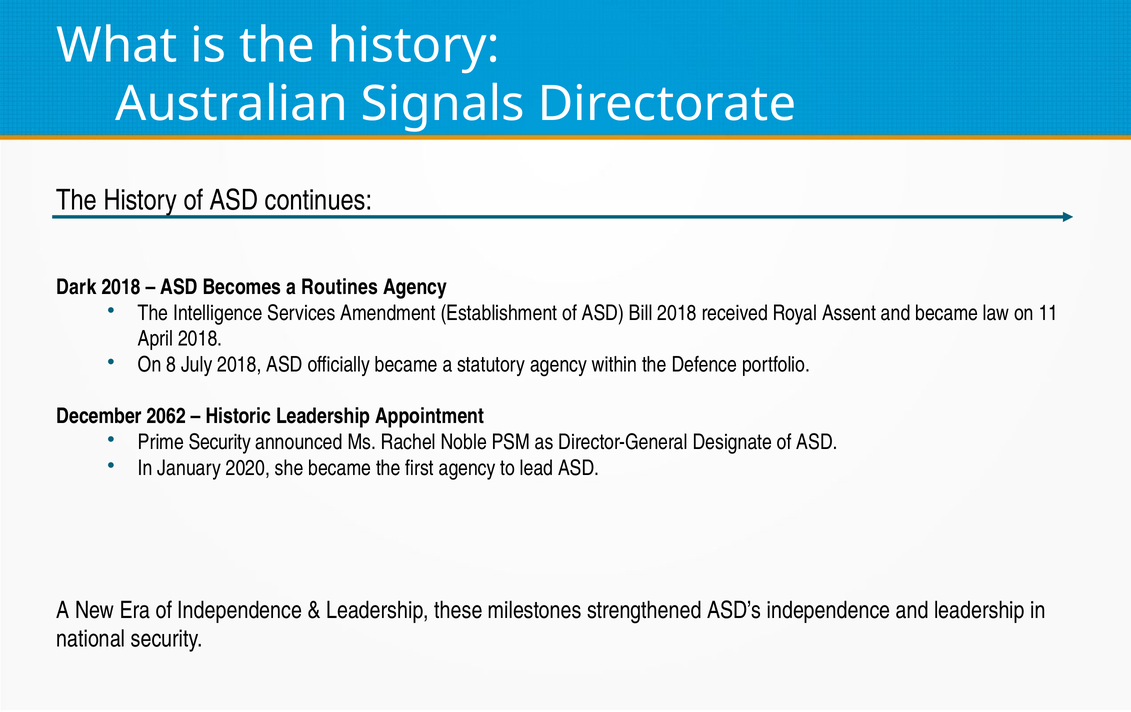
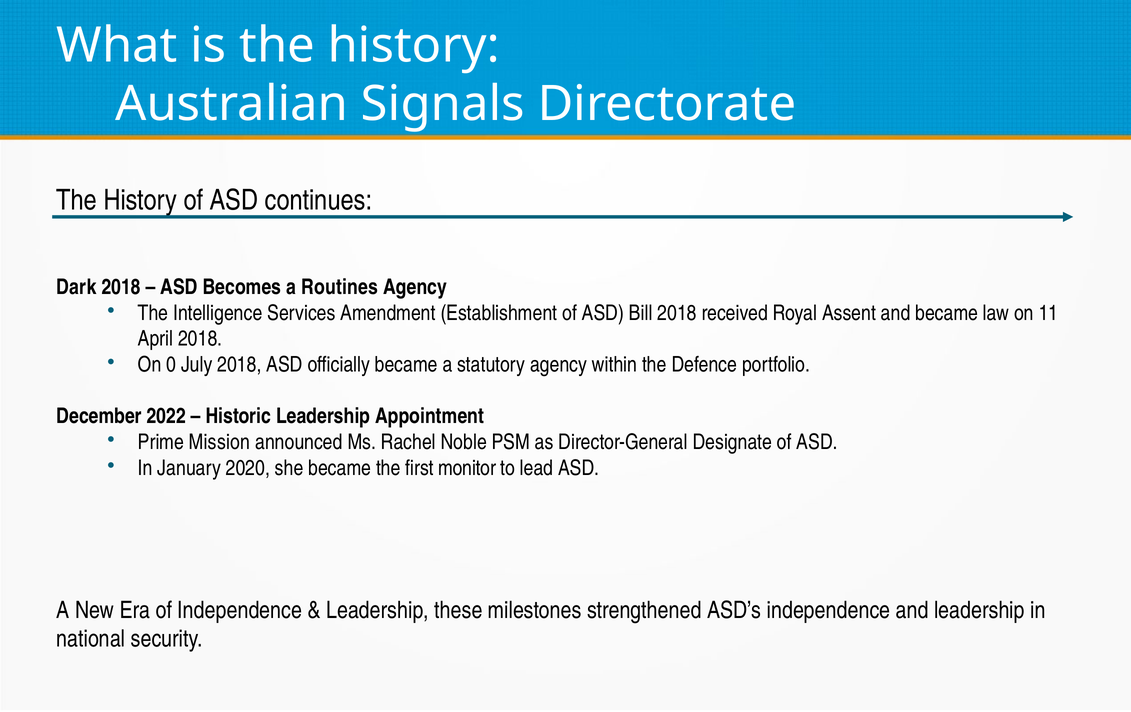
8: 8 -> 0
2062: 2062 -> 2022
Prime Security: Security -> Mission
first agency: agency -> monitor
